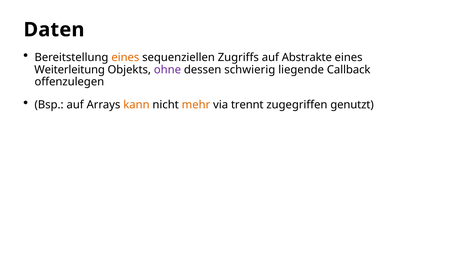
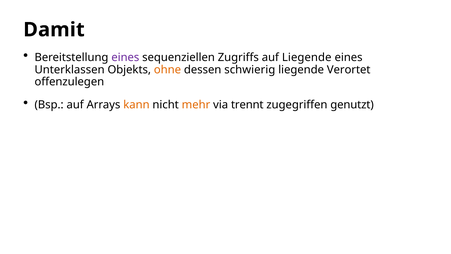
Daten: Daten -> Damit
eines at (125, 57) colour: orange -> purple
auf Abstrakte: Abstrakte -> Liegende
Weiterleitung: Weiterleitung -> Unterklassen
ohne colour: purple -> orange
Callback: Callback -> Verortet
